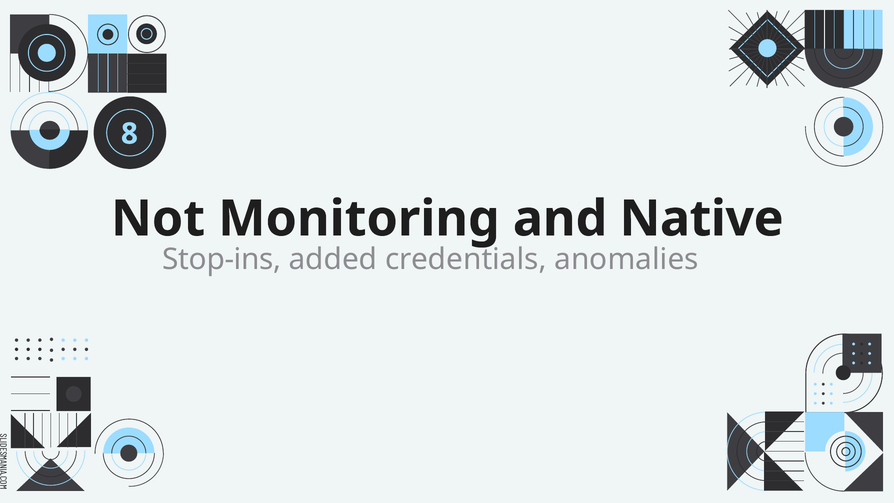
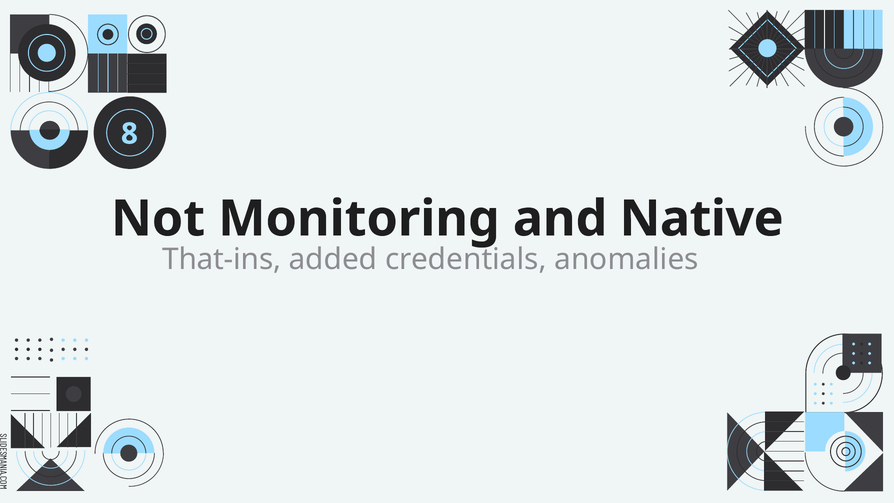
Stop-ins: Stop-ins -> That-ins
